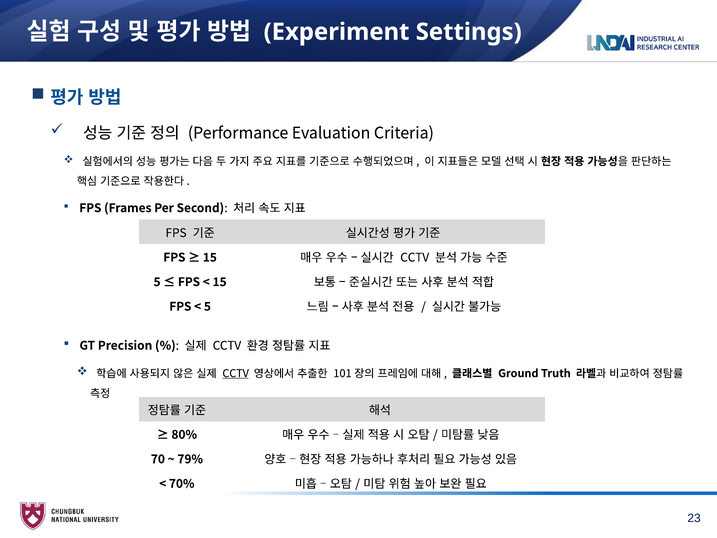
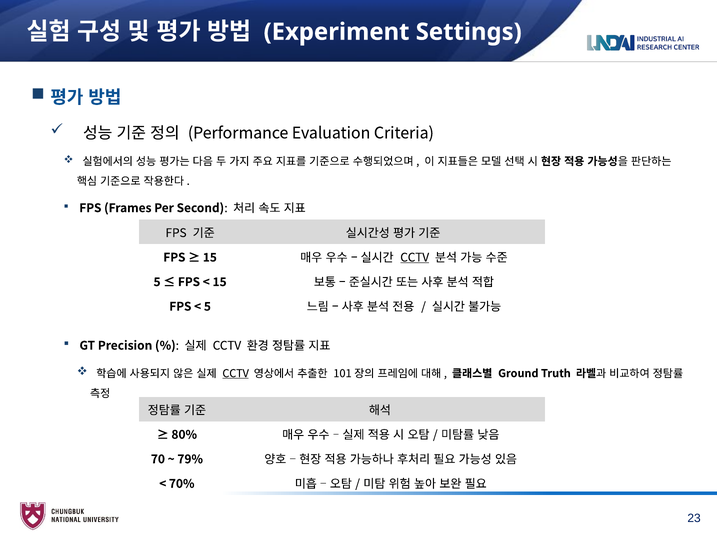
CCTV at (415, 258) underline: none -> present
